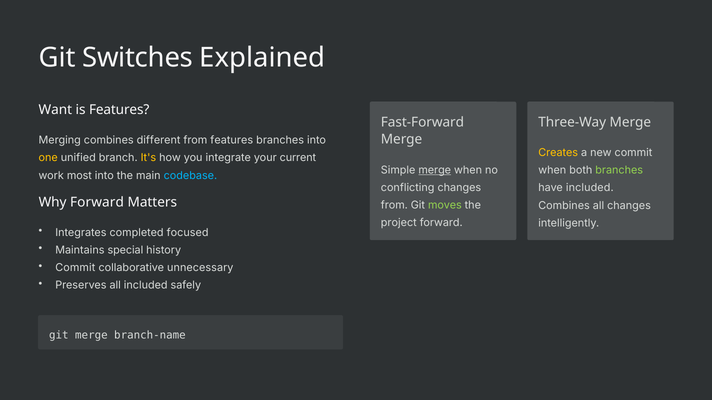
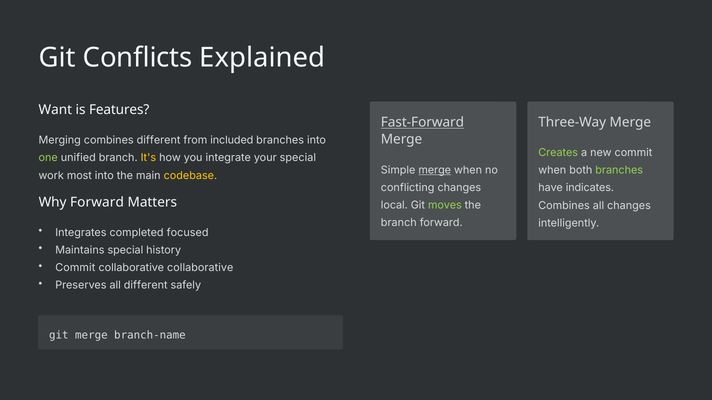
Switches: Switches -> Conflicts
Fast-Forward underline: none -> present
from features: features -> included
Creates colour: yellow -> light green
one colour: yellow -> light green
your current: current -> special
codebase colour: light blue -> yellow
have included: included -> indicates
from at (394, 205): from -> local
project at (399, 223): project -> branch
collaborative unnecessary: unnecessary -> collaborative
all included: included -> different
